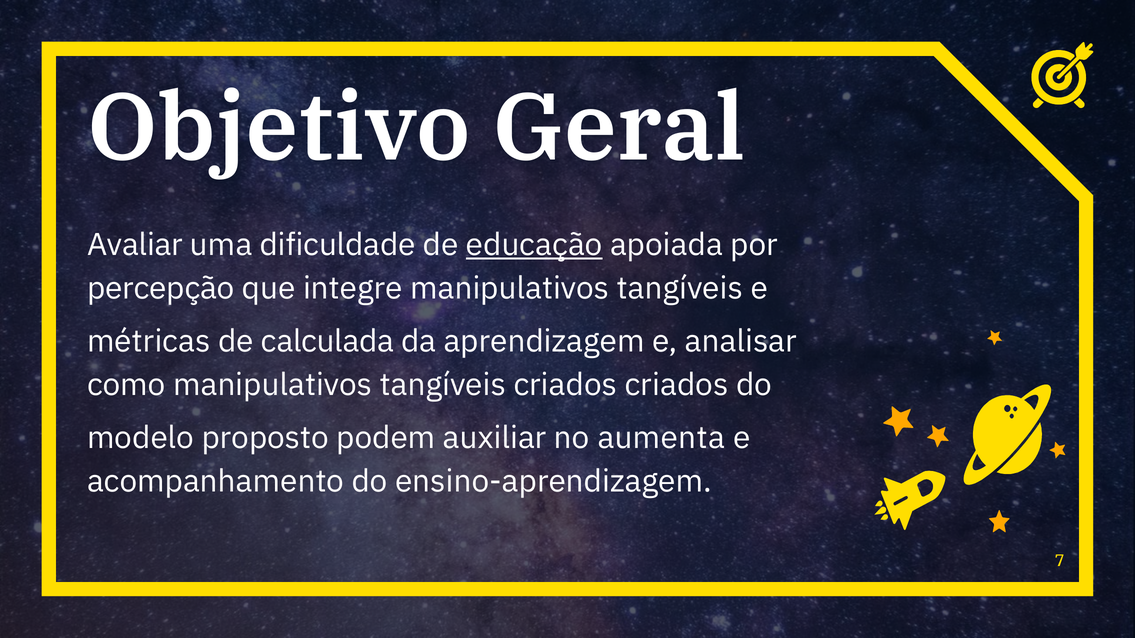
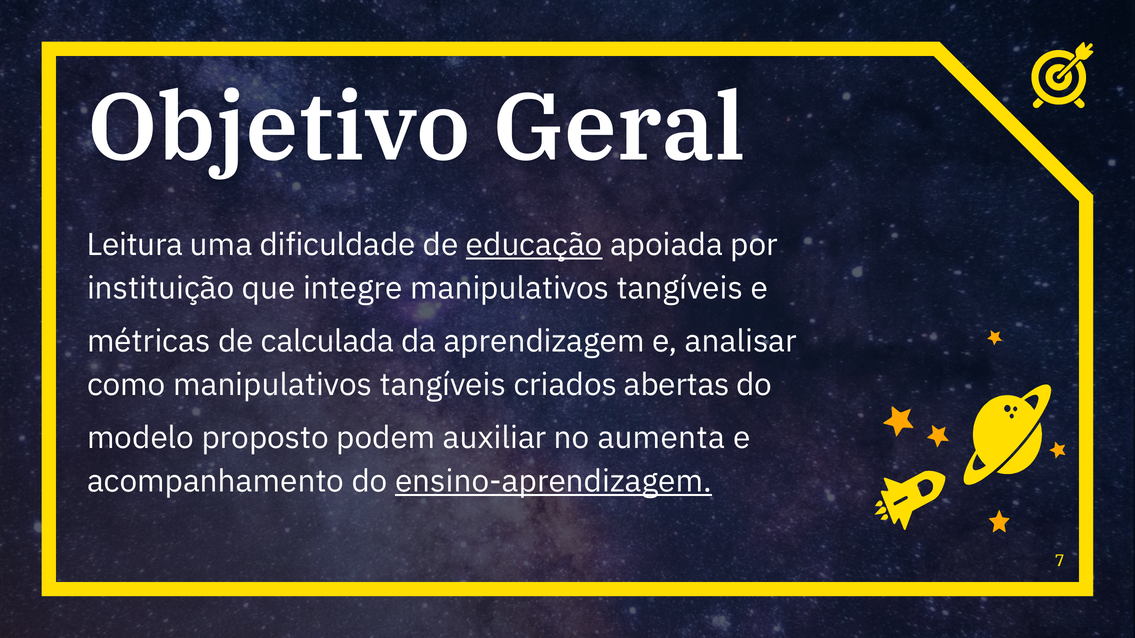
Avaliar: Avaliar -> Leitura
percepção: percepção -> instituição
criados criados: criados -> abertas
ensino-aprendizagem underline: none -> present
